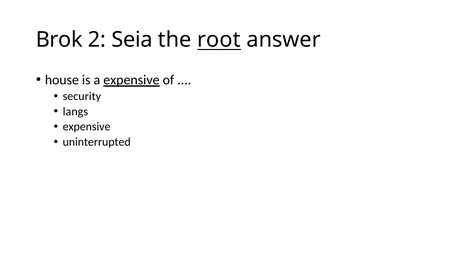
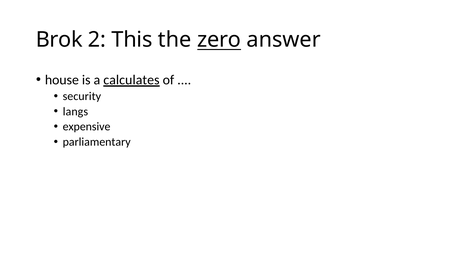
Seia: Seia -> This
root: root -> zero
a expensive: expensive -> calculates
uninterrupted: uninterrupted -> parliamentary
